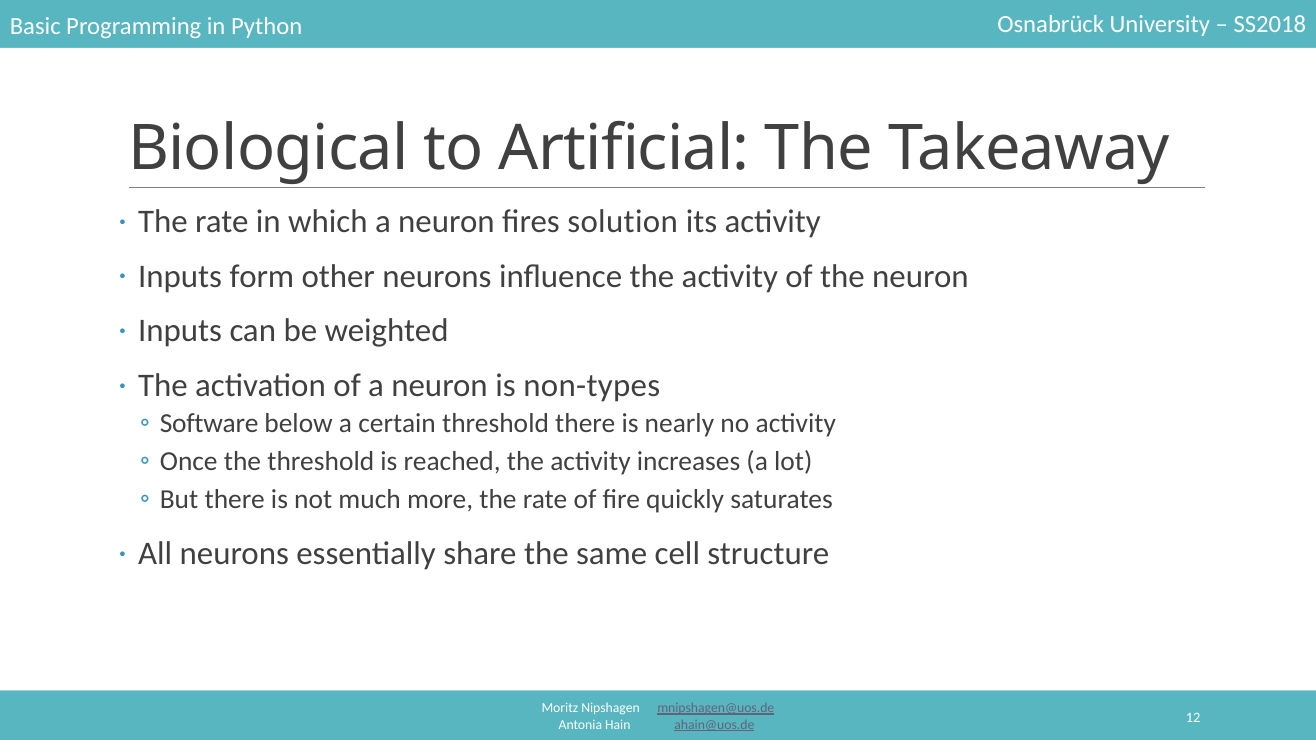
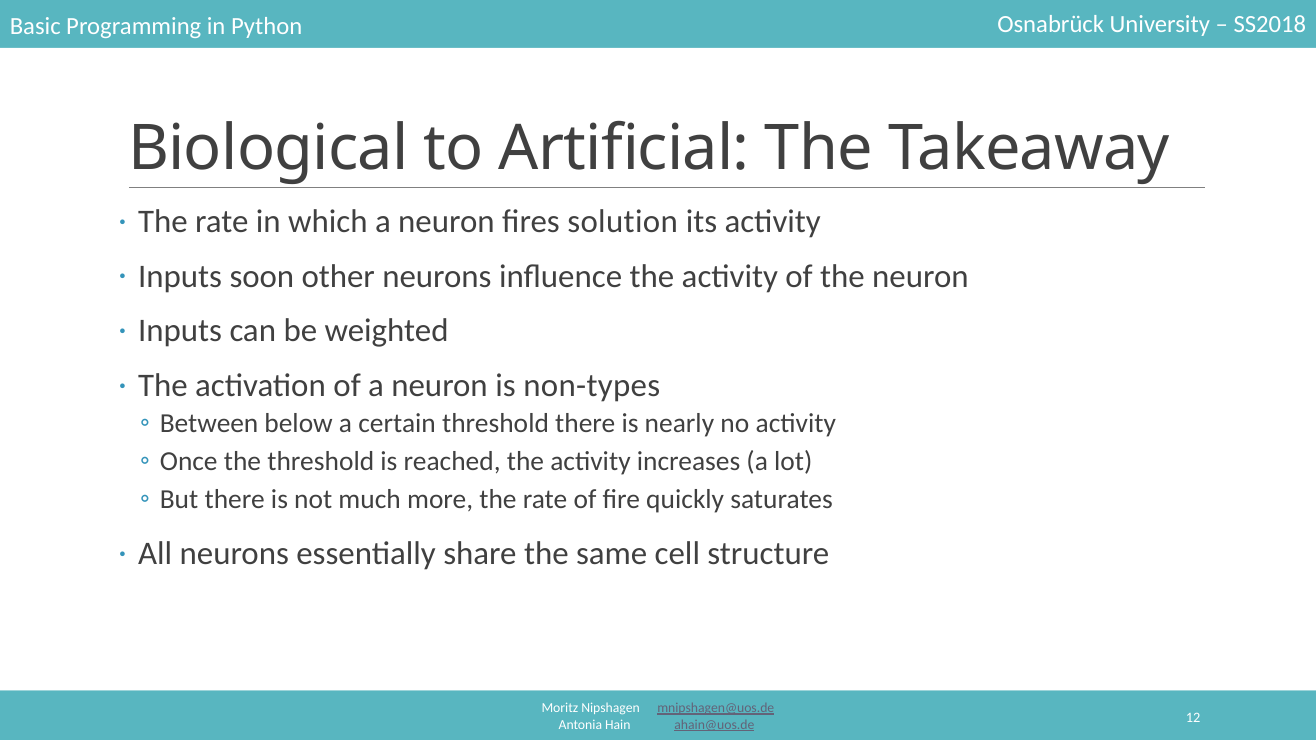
form: form -> soon
Software: Software -> Between
